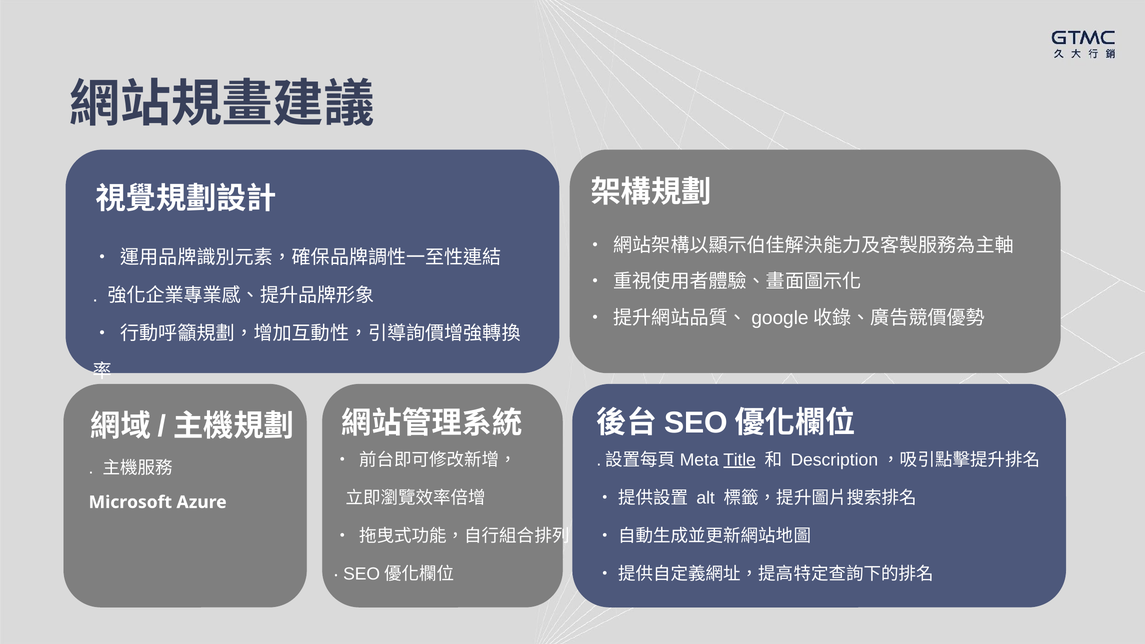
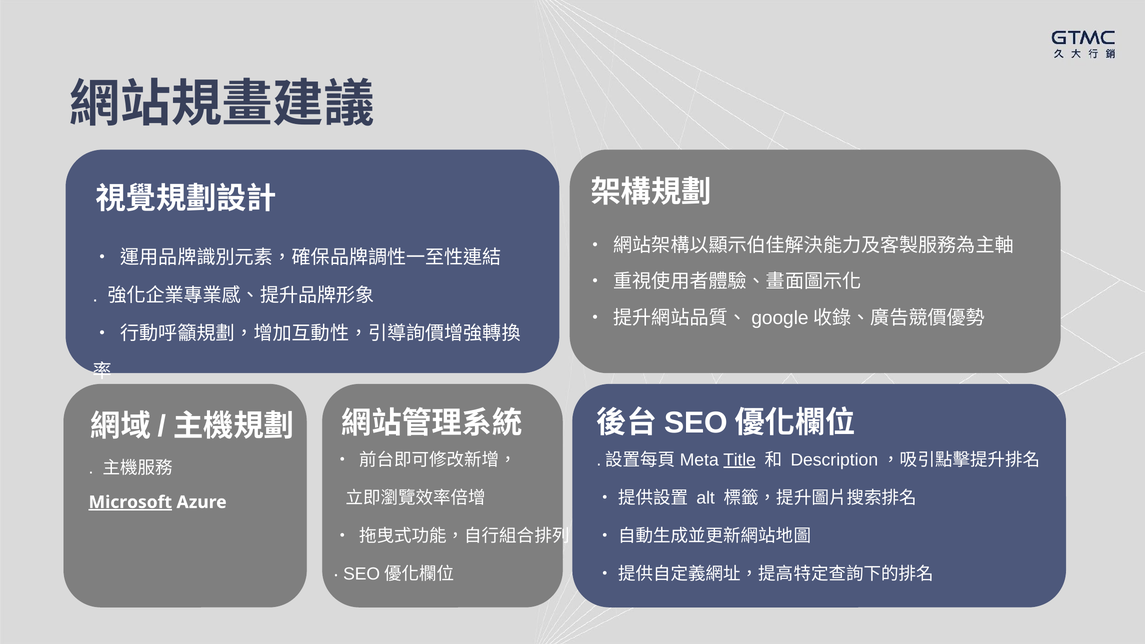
Microsoft underline: none -> present
